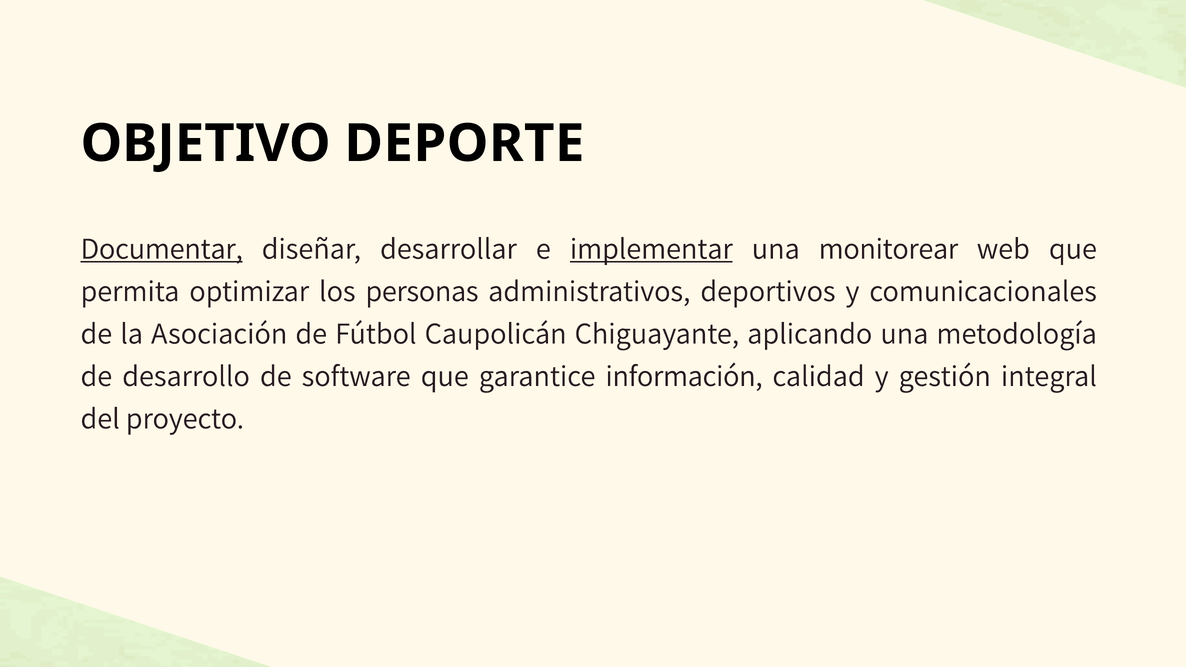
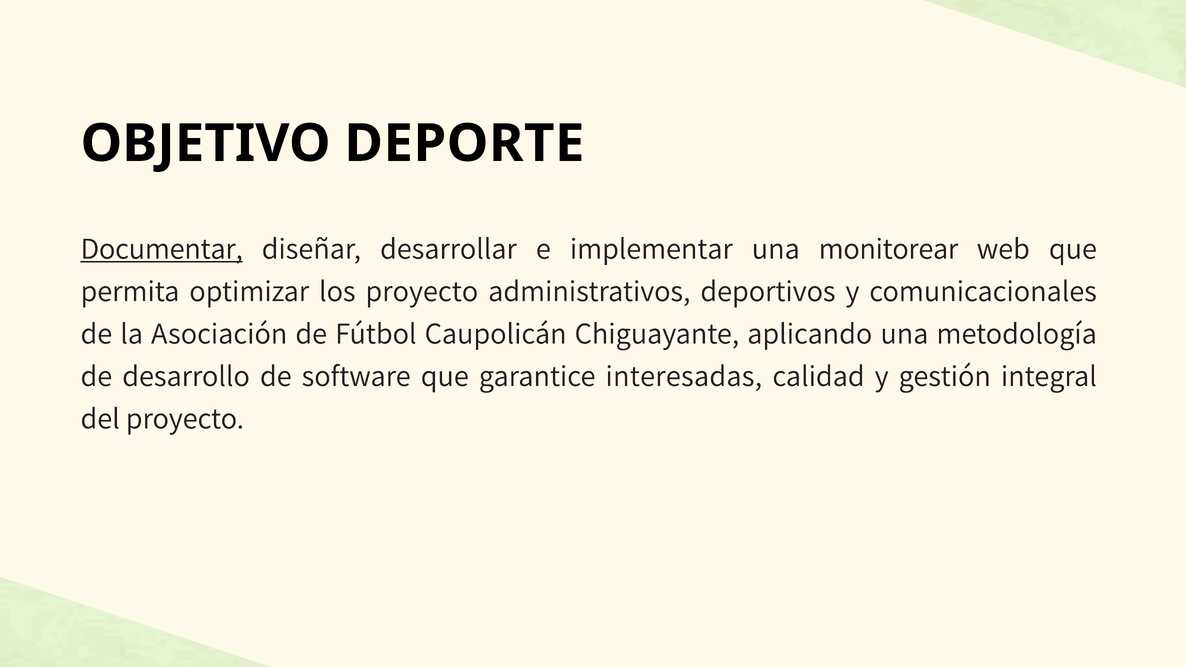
implementar underline: present -> none
los personas: personas -> proyecto
información: información -> interesadas
